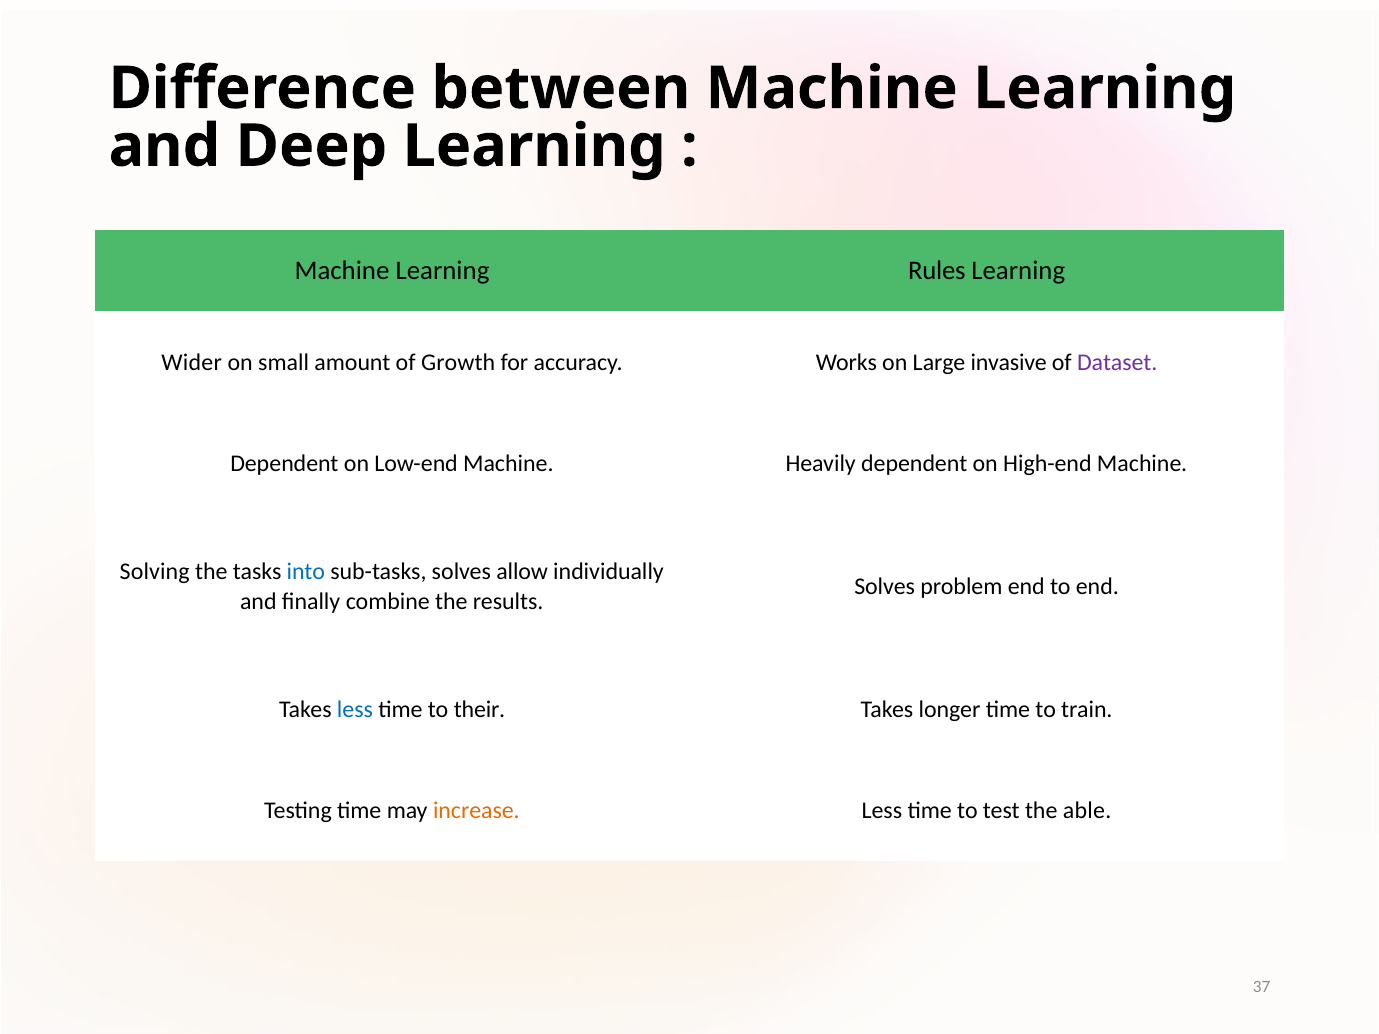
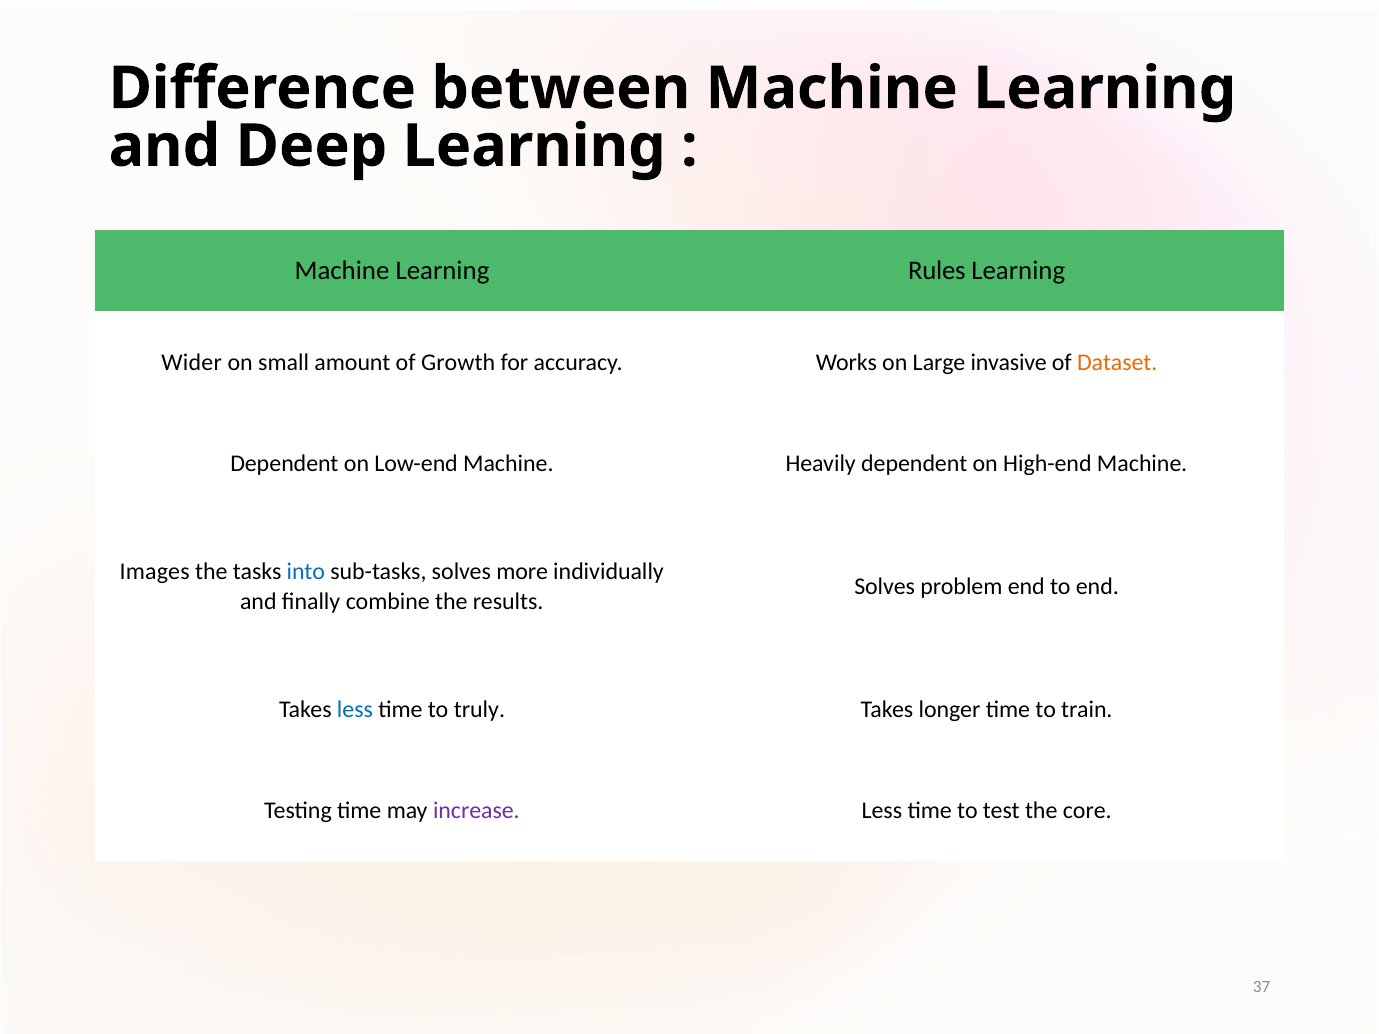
Dataset colour: purple -> orange
Solving: Solving -> Images
allow: allow -> more
their: their -> truly
increase colour: orange -> purple
able: able -> core
